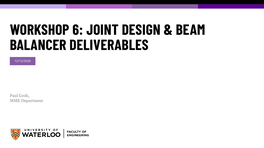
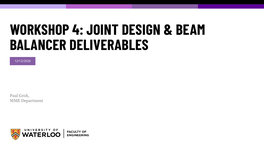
6: 6 -> 4
